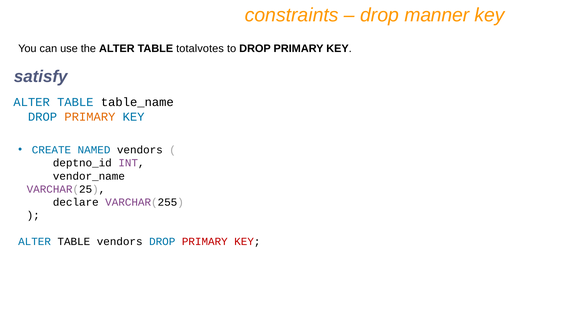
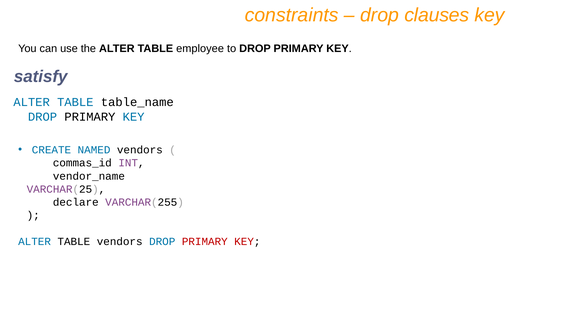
manner: manner -> clauses
totalvotes: totalvotes -> employee
PRIMARY at (90, 117) colour: orange -> black
deptno_id: deptno_id -> commas_id
